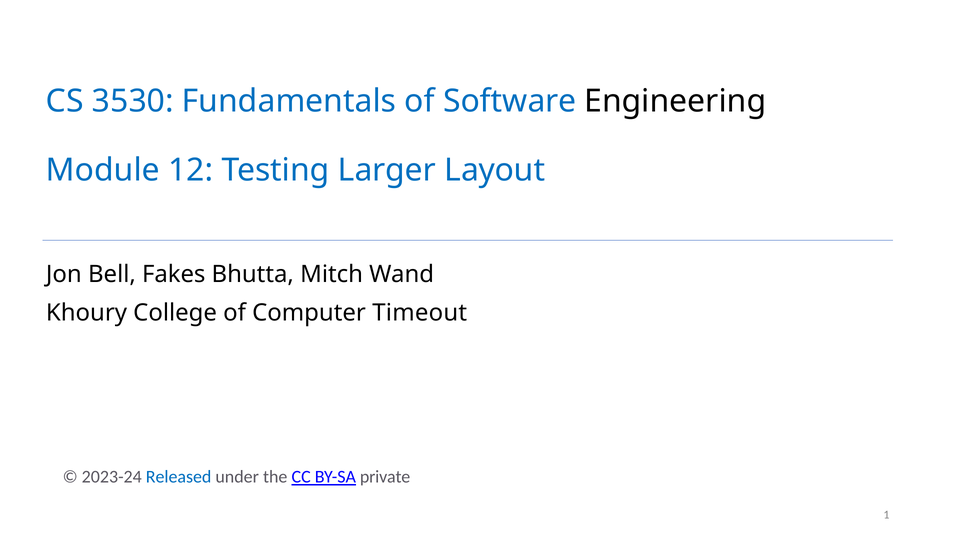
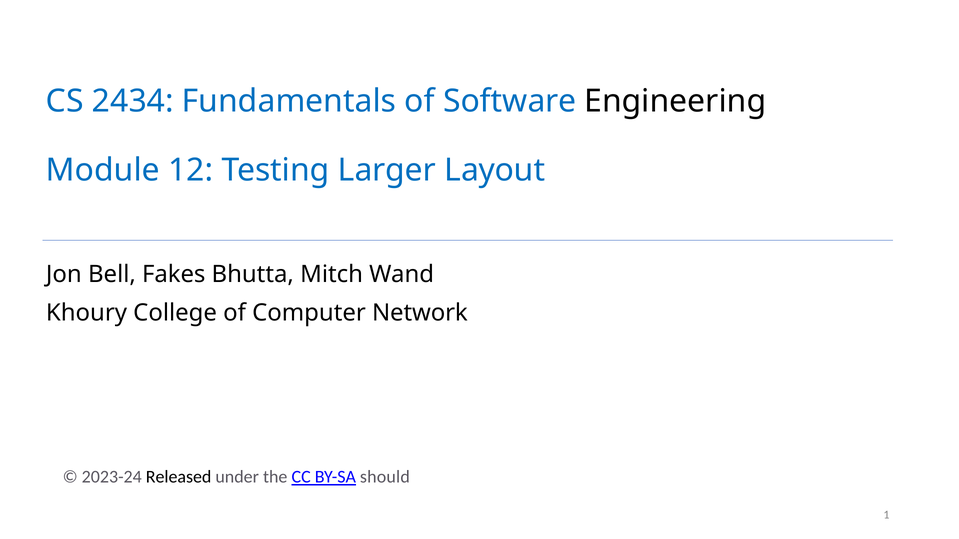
3530: 3530 -> 2434
Timeout: Timeout -> Network
Released colour: blue -> black
private: private -> should
